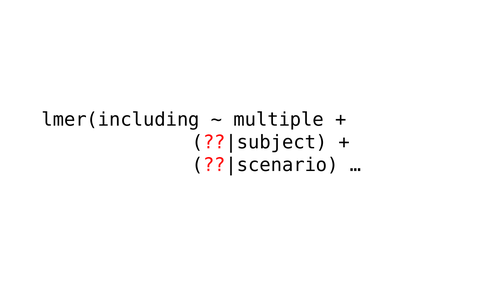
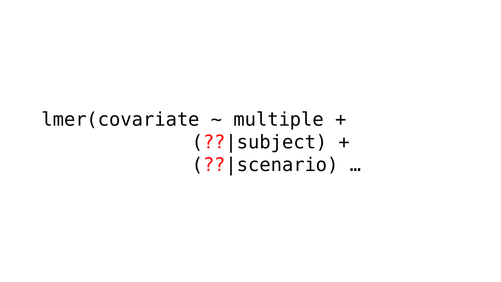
lmer(including: lmer(including -> lmer(covariate
